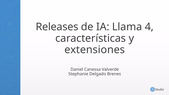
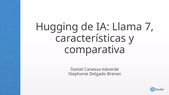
Releases: Releases -> Hugging
4: 4 -> 7
extensiones: extensiones -> comparativa
